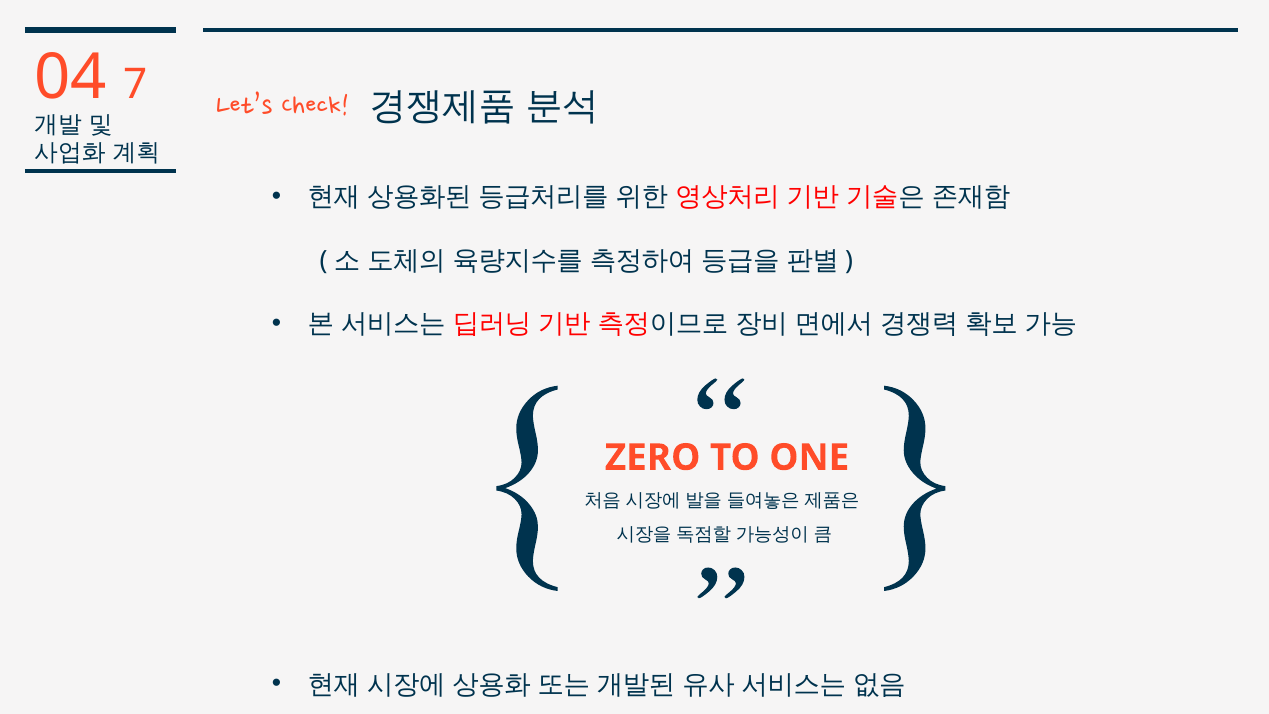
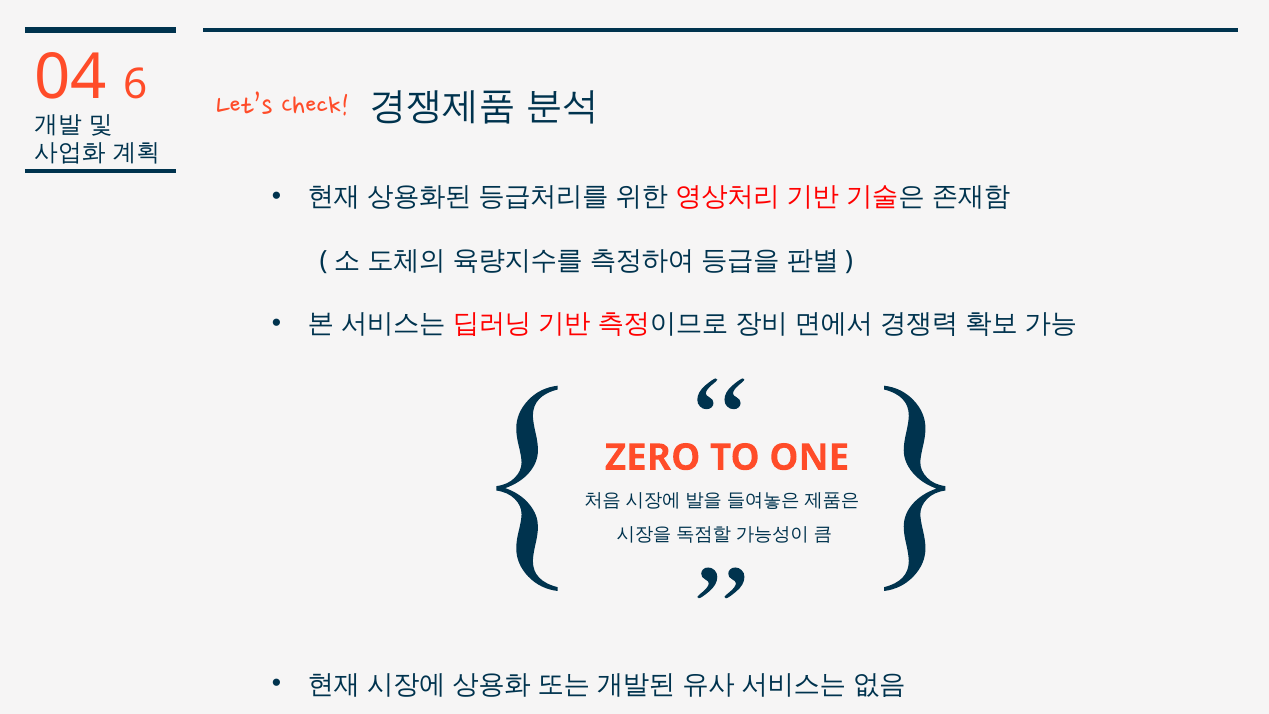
7: 7 -> 6
